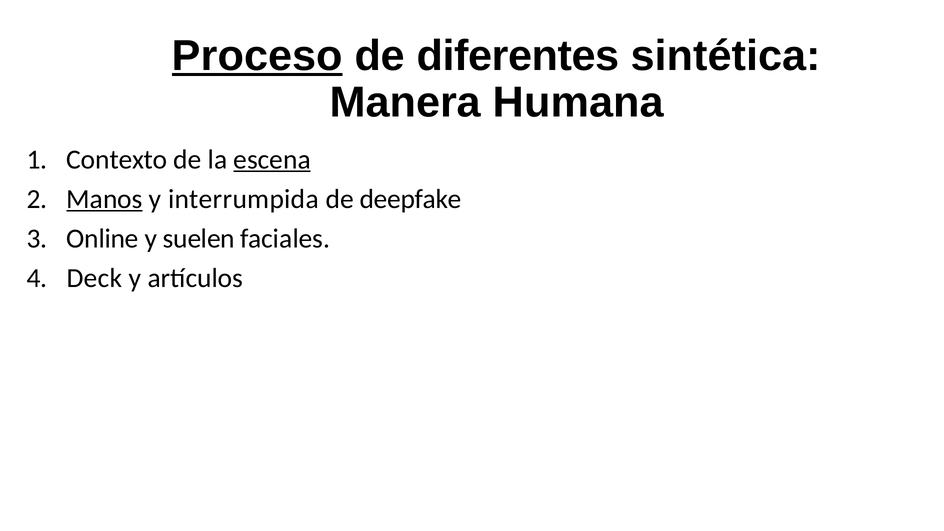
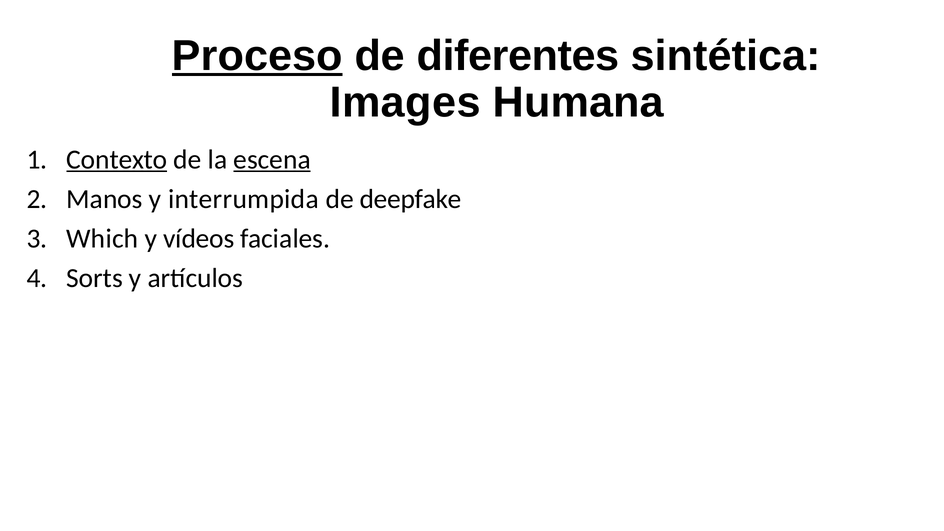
Manera: Manera -> Images
Contexto underline: none -> present
Manos underline: present -> none
Online: Online -> Which
suelen: suelen -> vídeos
Deck: Deck -> Sorts
